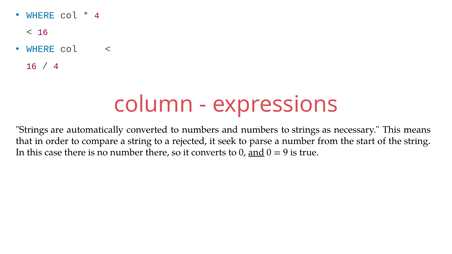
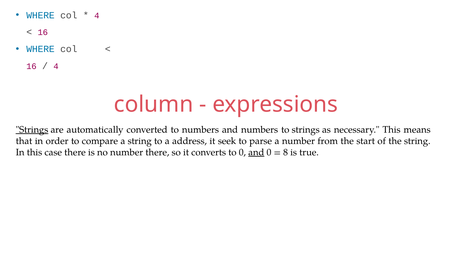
Strings at (32, 130) underline: none -> present
rejected: rejected -> address
9: 9 -> 8
